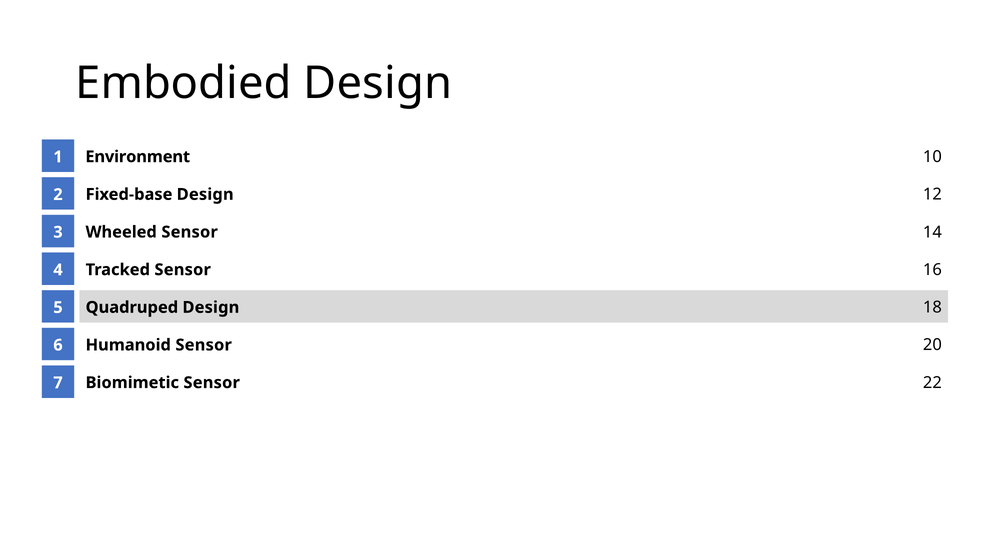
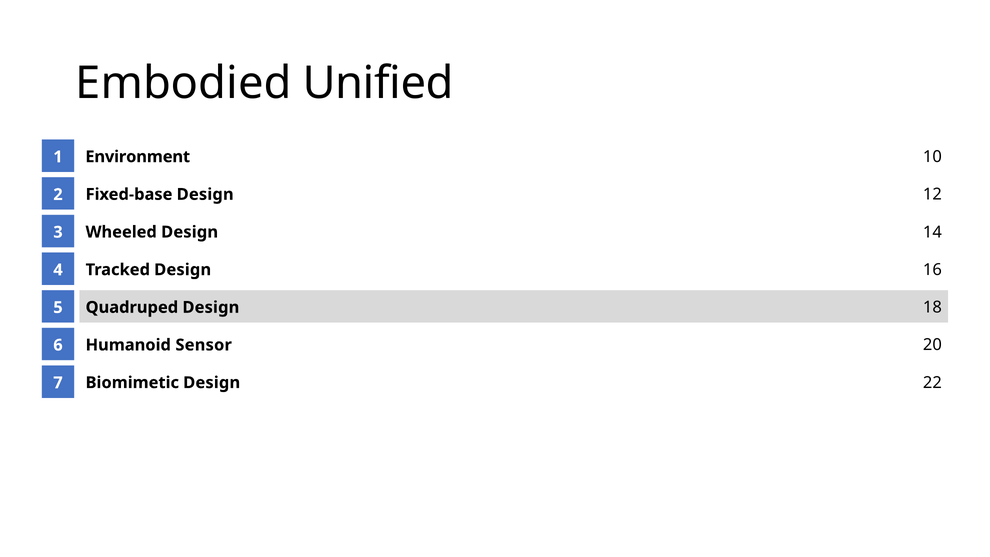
Embodied Design: Design -> Unified
Wheeled Sensor: Sensor -> Design
Tracked Sensor: Sensor -> Design
Biomimetic Sensor: Sensor -> Design
